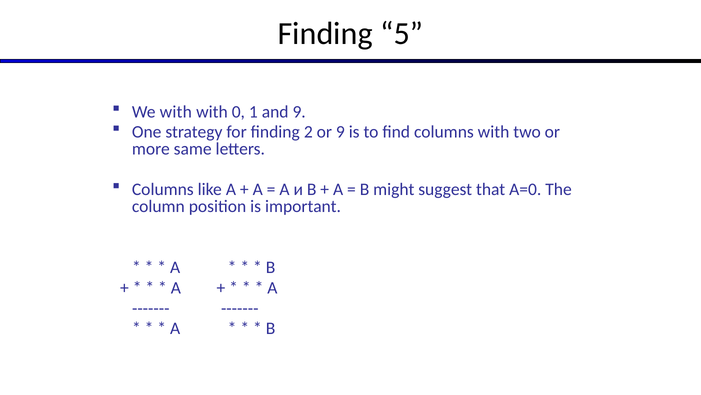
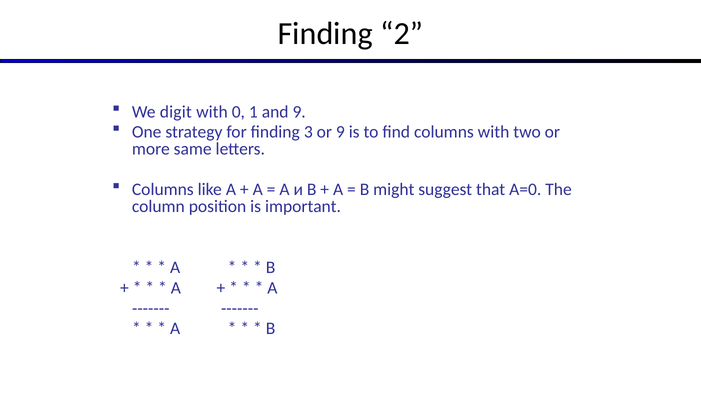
5: 5 -> 2
We with: with -> digit
2: 2 -> 3
